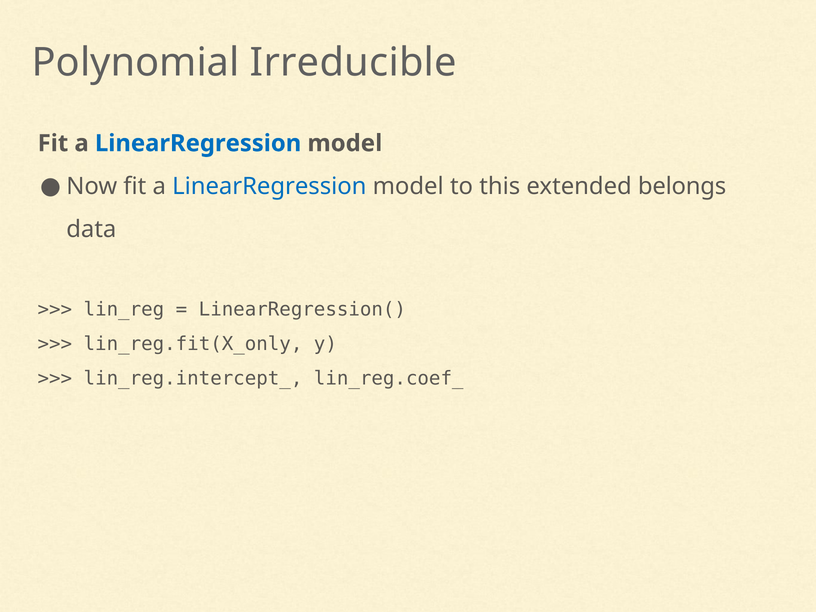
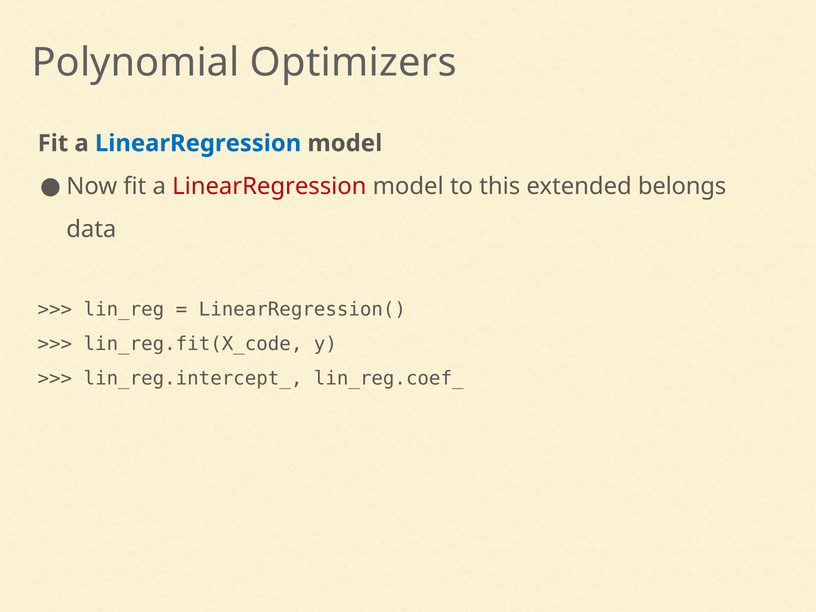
Irreducible: Irreducible -> Optimizers
LinearRegression at (269, 186) colour: blue -> red
lin_reg.fit(X_only: lin_reg.fit(X_only -> lin_reg.fit(X_code
